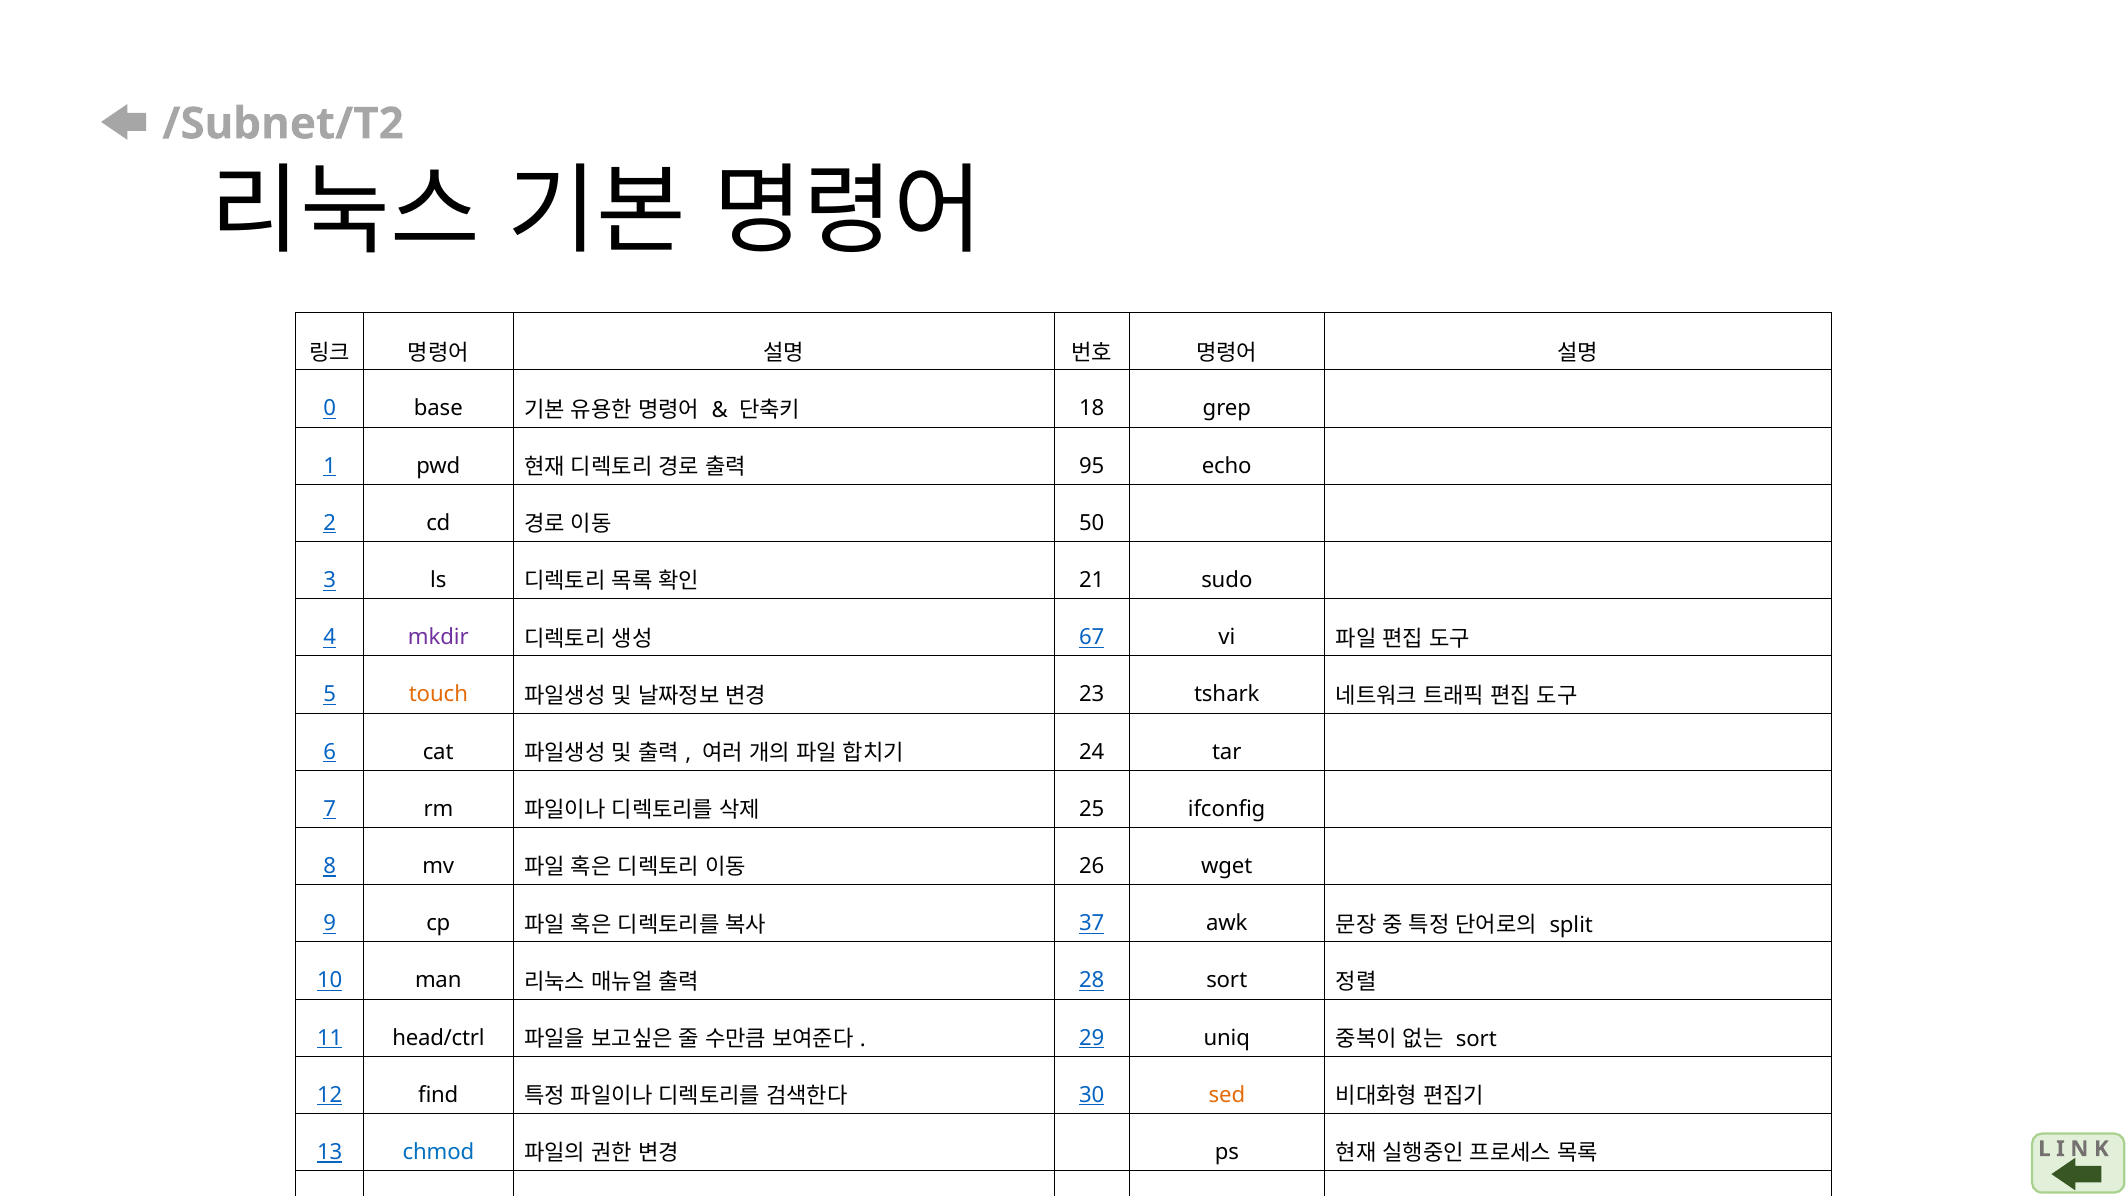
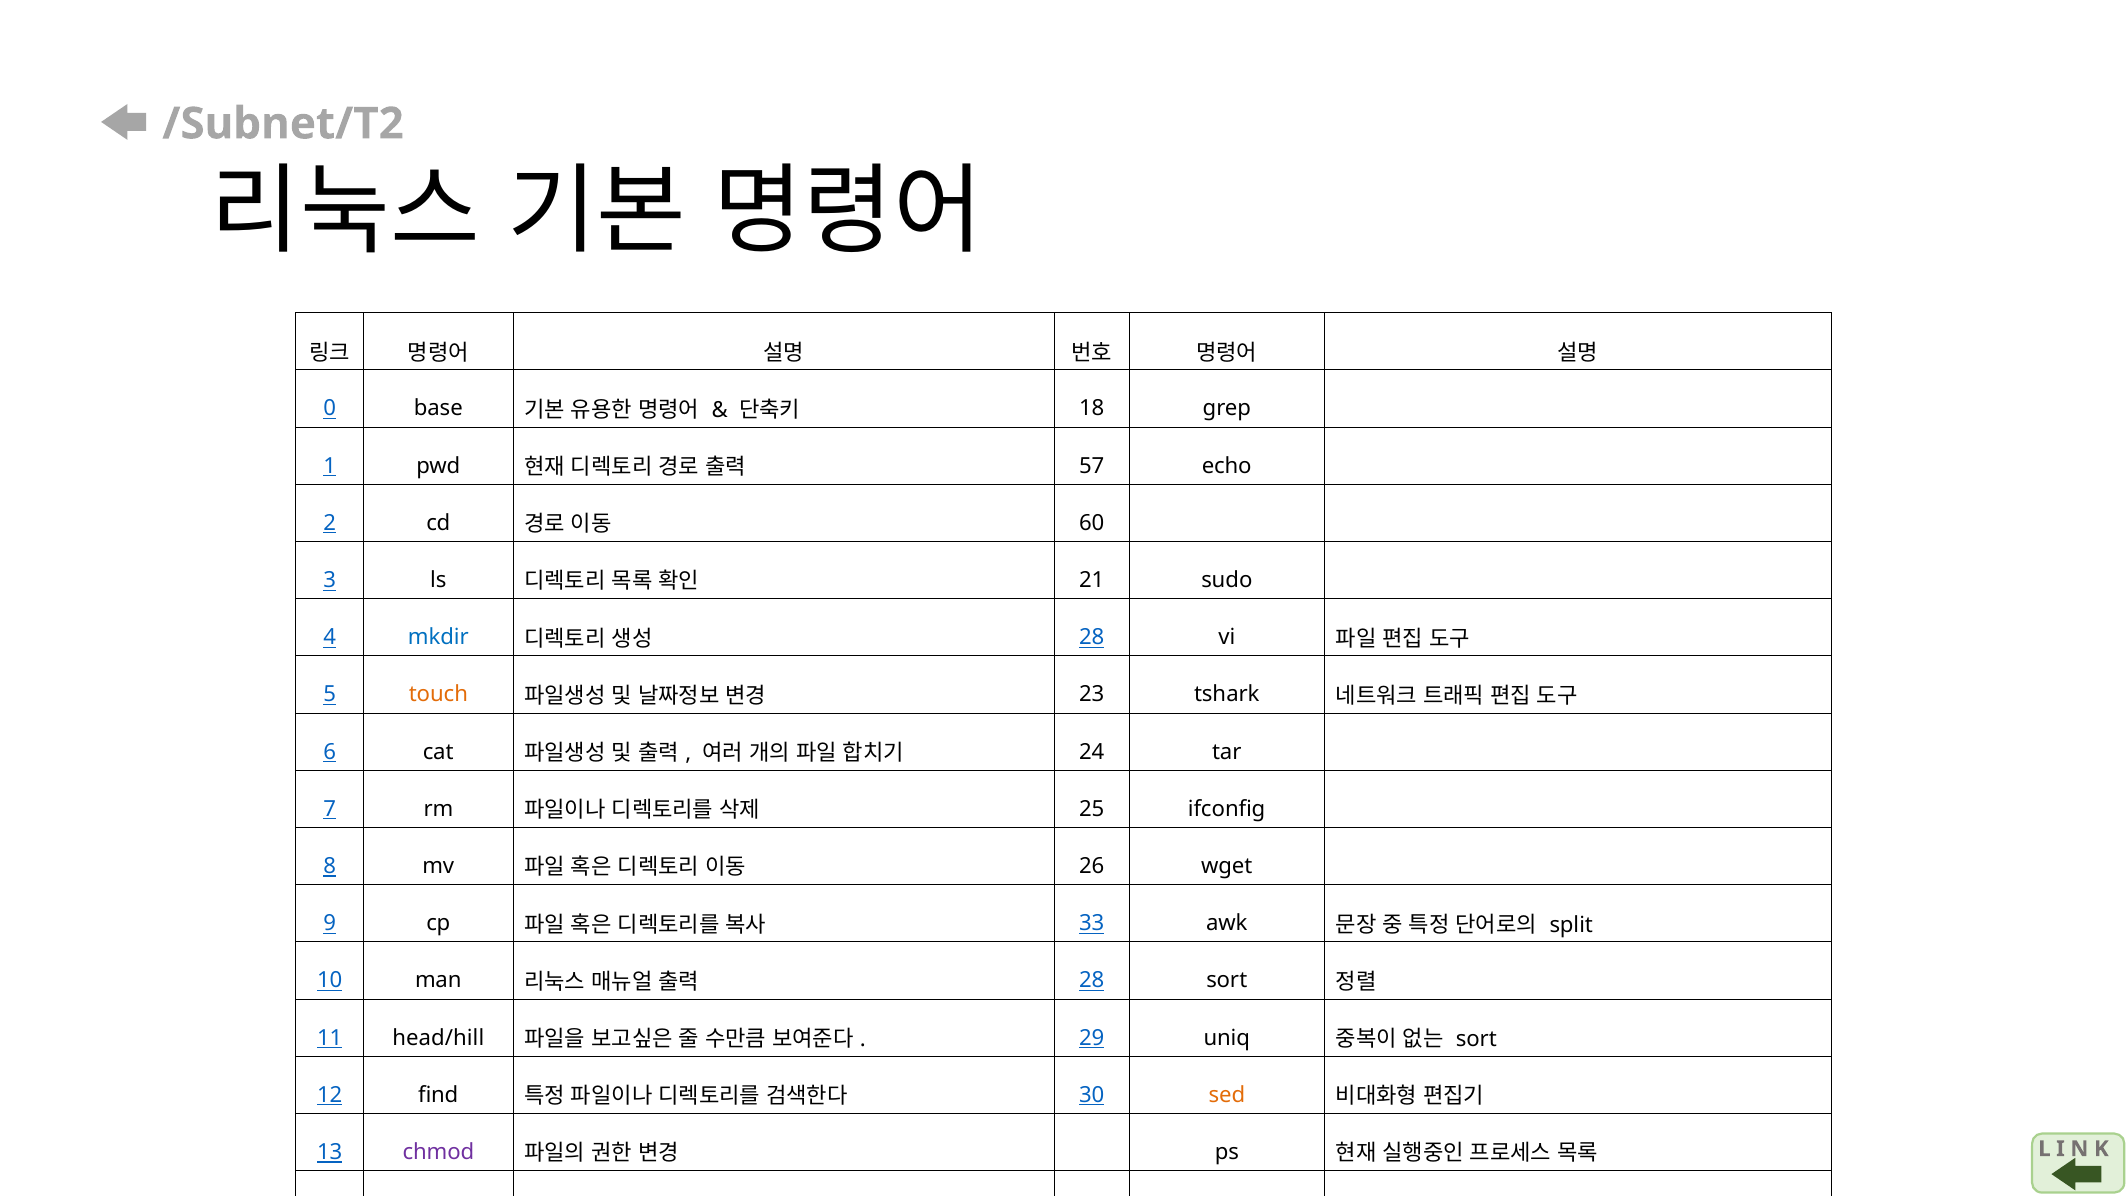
95: 95 -> 57
50: 50 -> 60
mkdir colour: purple -> blue
67 at (1092, 638): 67 -> 28
37: 37 -> 33
head/ctrl: head/ctrl -> head/hill
chmod colour: blue -> purple
